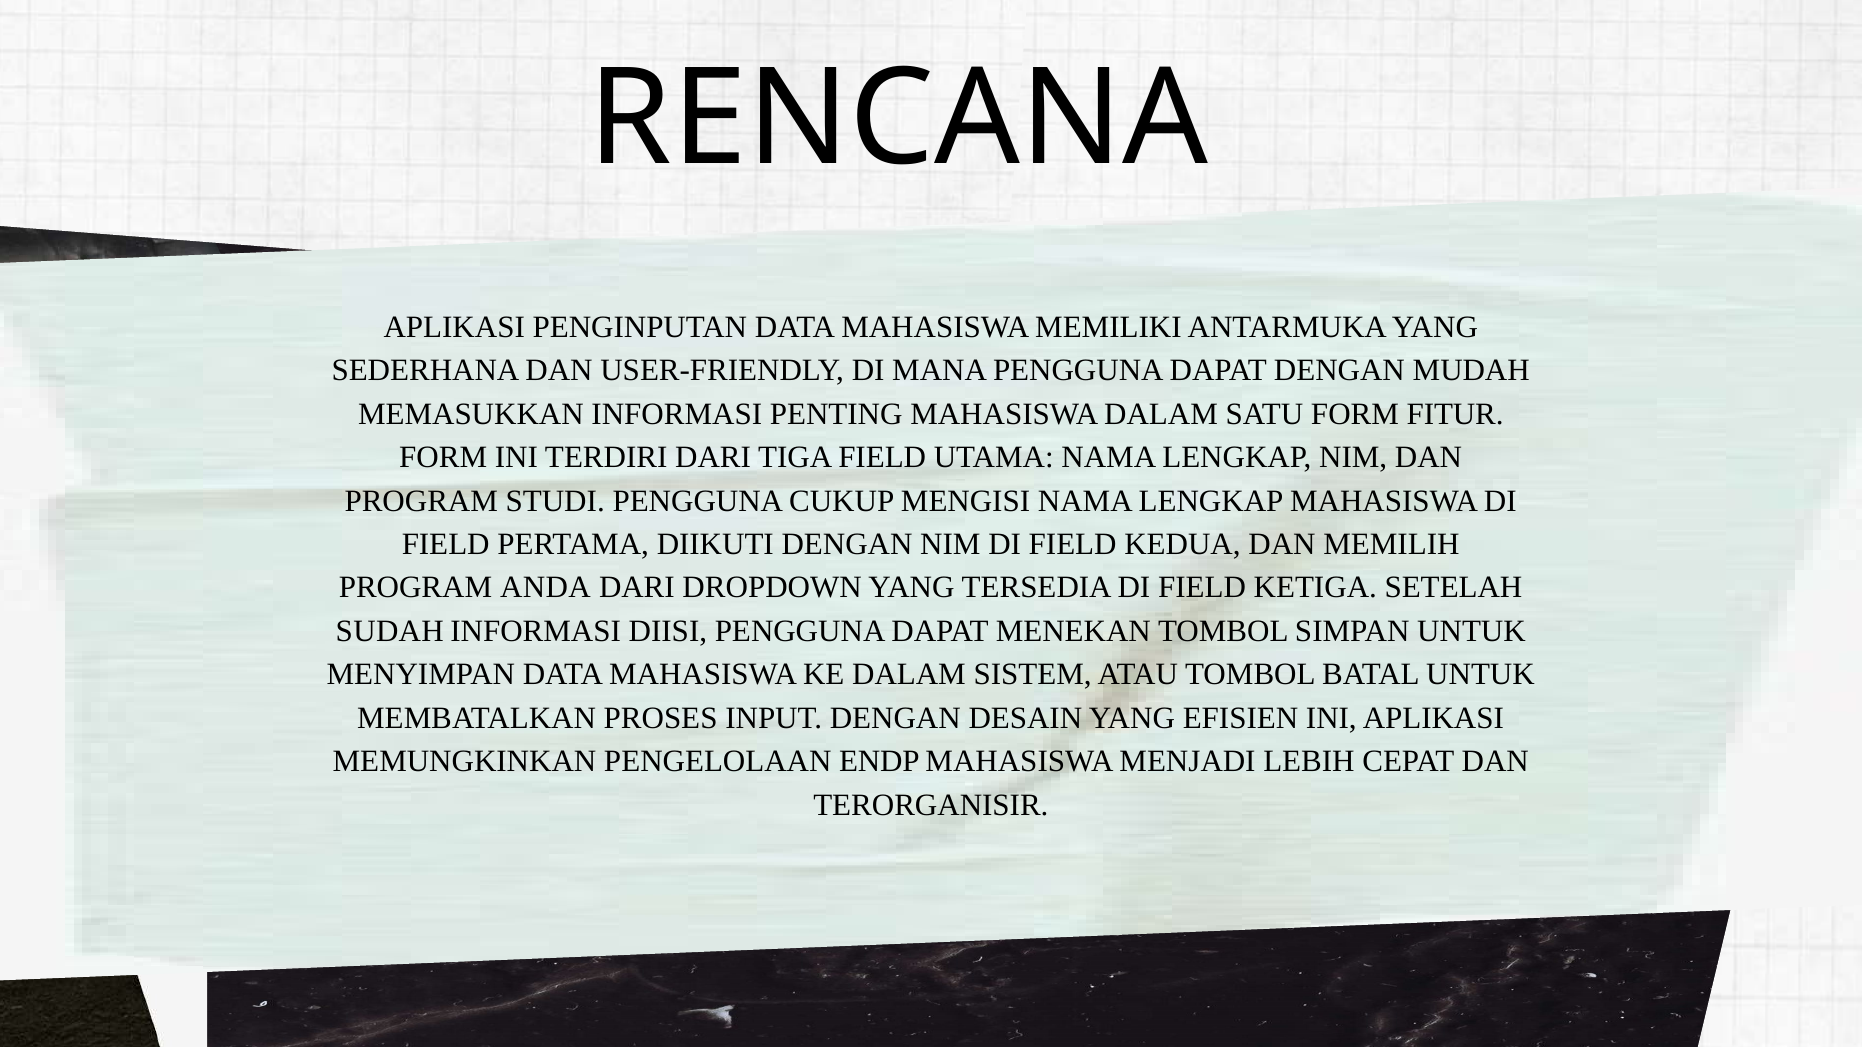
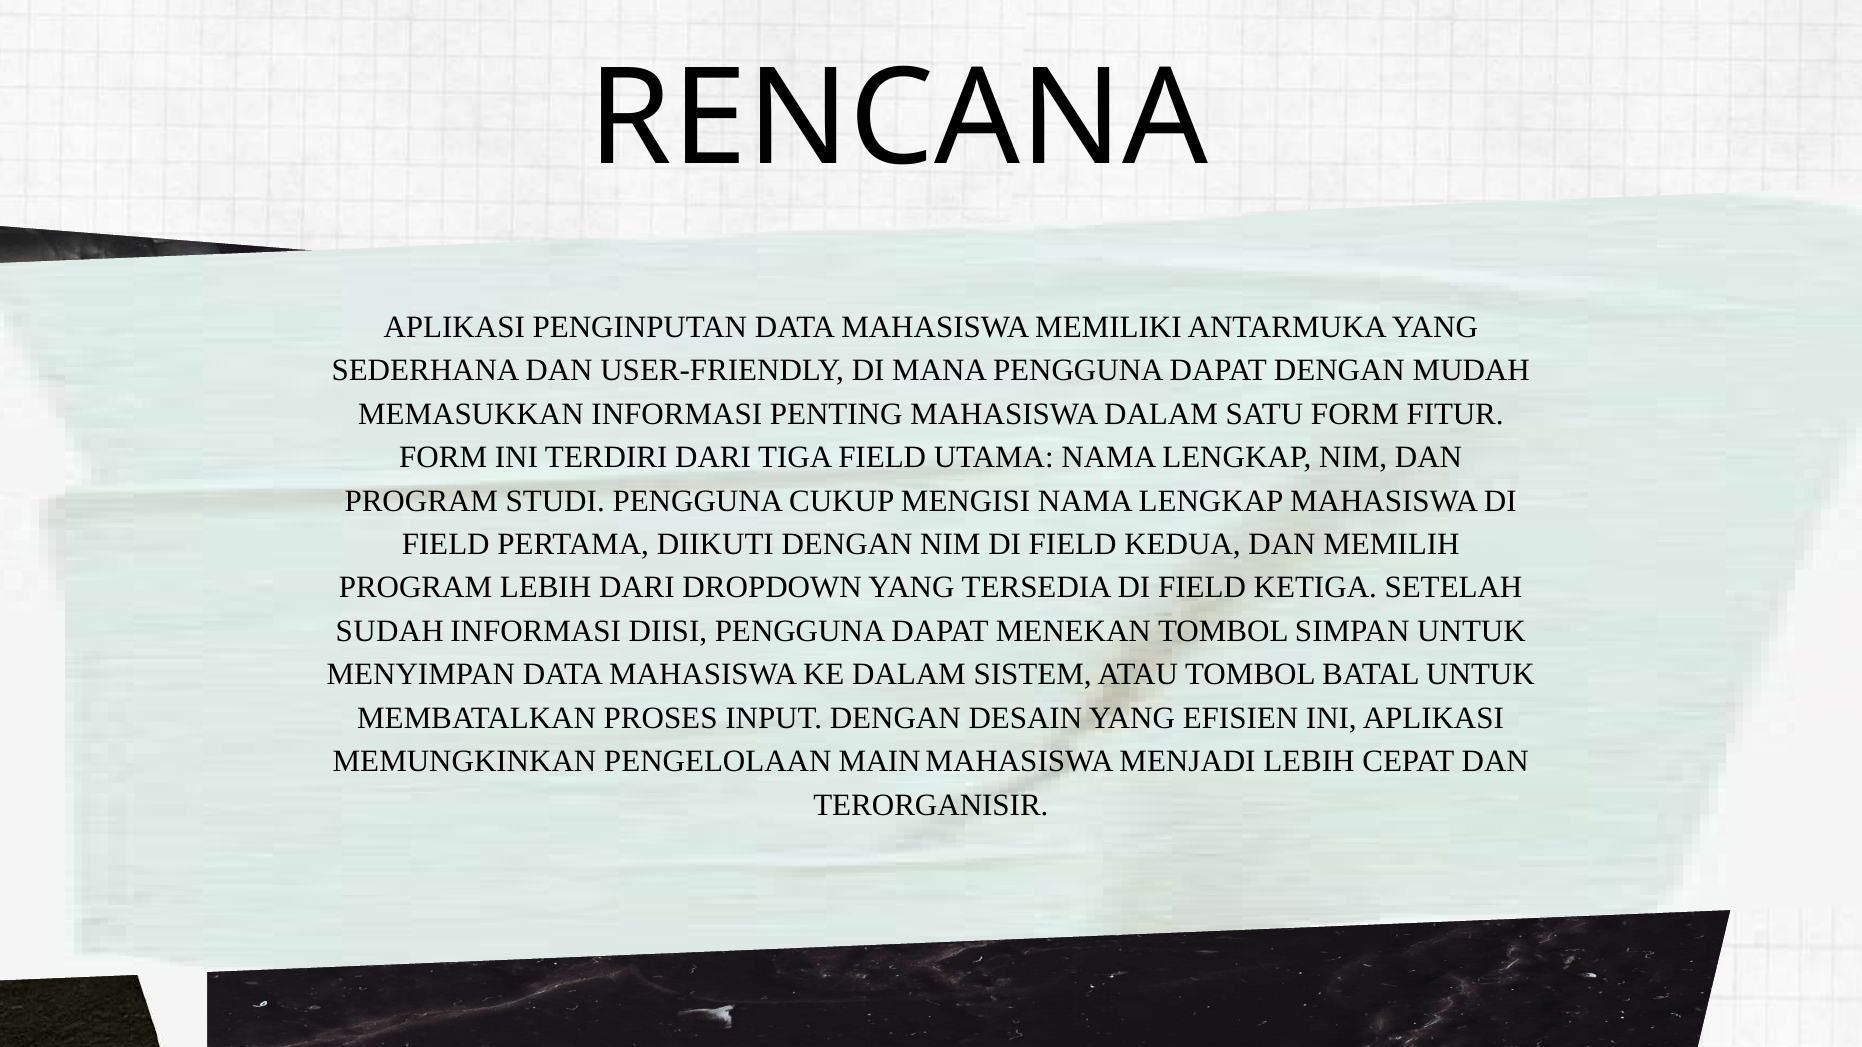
PROGRAM ANDA: ANDA -> LEBIH
ENDP: ENDP -> MAIN
